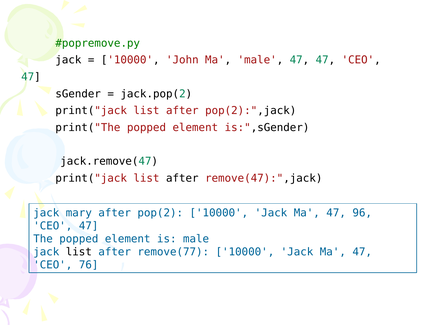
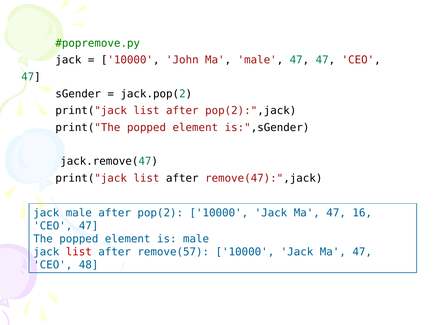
jack mary: mary -> male
96: 96 -> 16
list at (79, 252) colour: black -> red
remove(77: remove(77 -> remove(57
76: 76 -> 48
